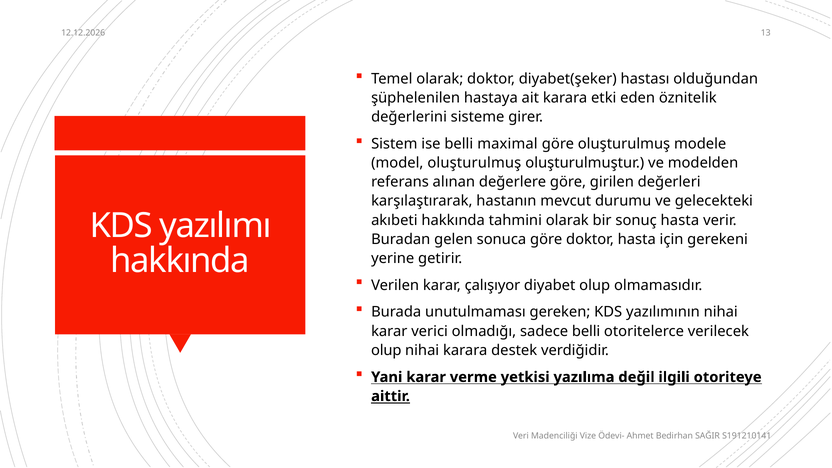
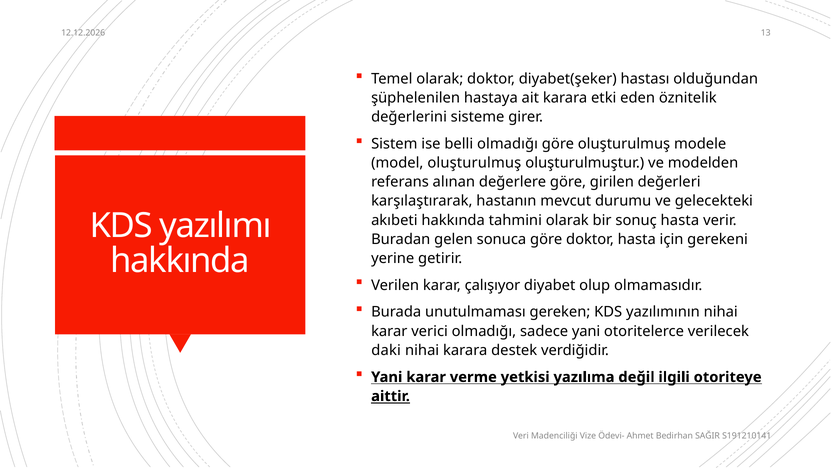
belli maximal: maximal -> olmadığı
sadece belli: belli -> yani
olup at (386, 350): olup -> daki
